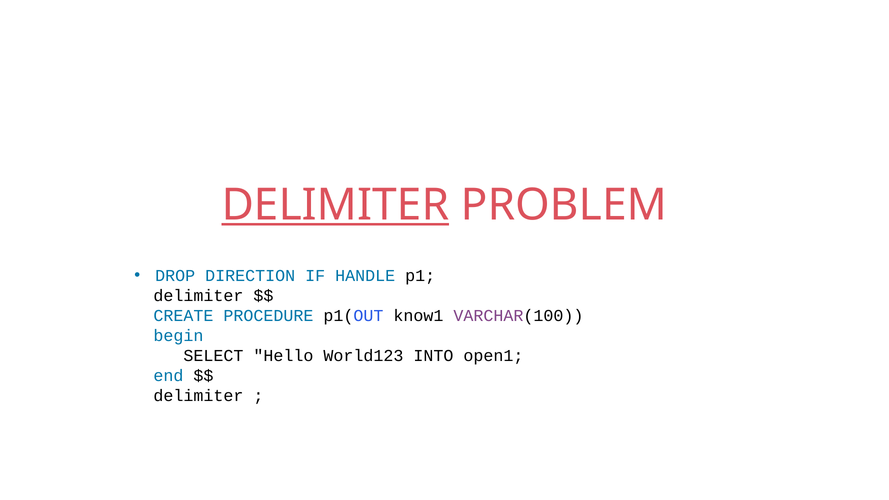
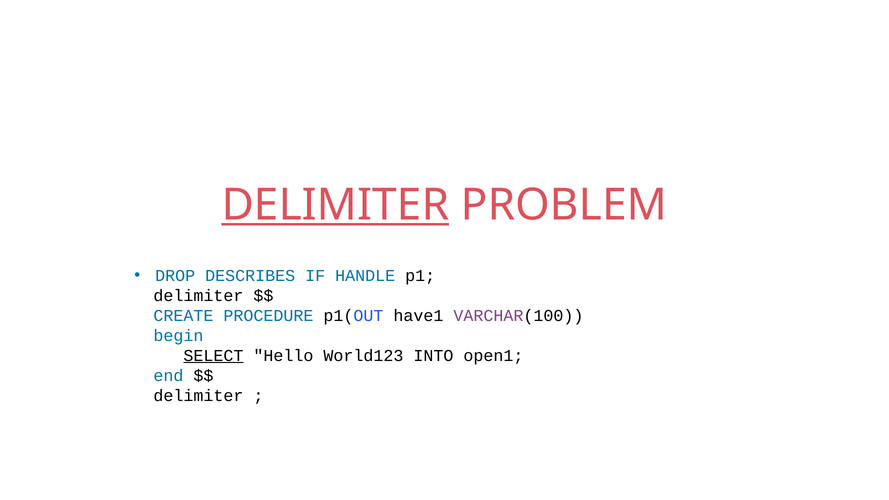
DIRECTION: DIRECTION -> DESCRIBES
know1: know1 -> have1
SELECT underline: none -> present
